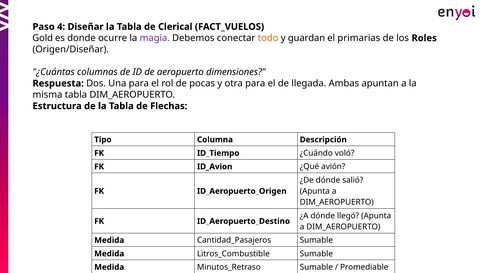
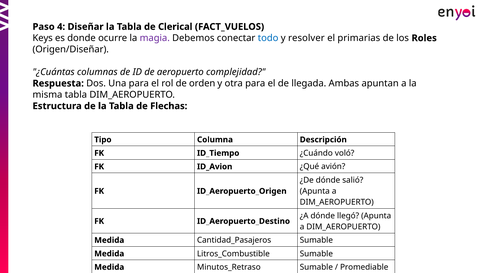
Gold: Gold -> Keys
todo colour: orange -> blue
guardan: guardan -> resolver
dimensiones: dimensiones -> complejidad
pocas: pocas -> orden
